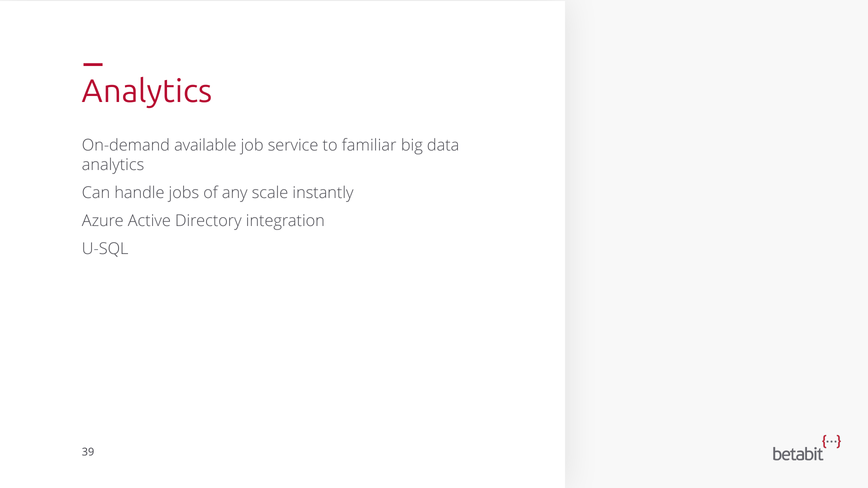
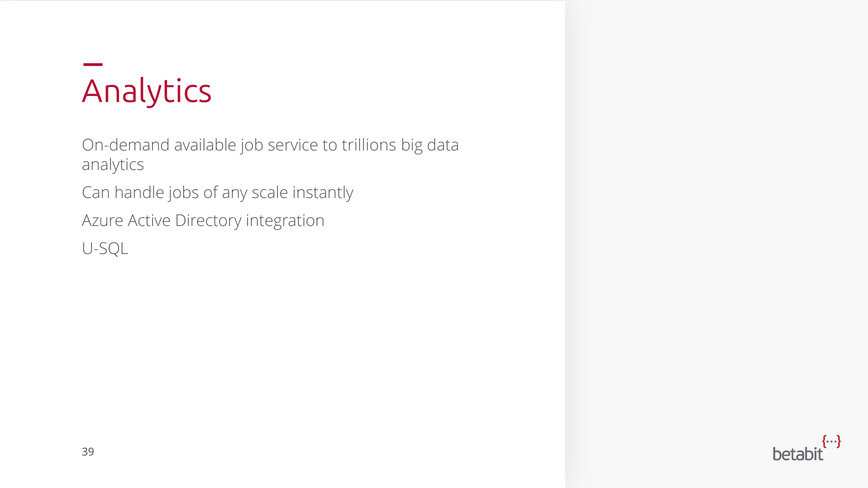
familiar: familiar -> trillions
